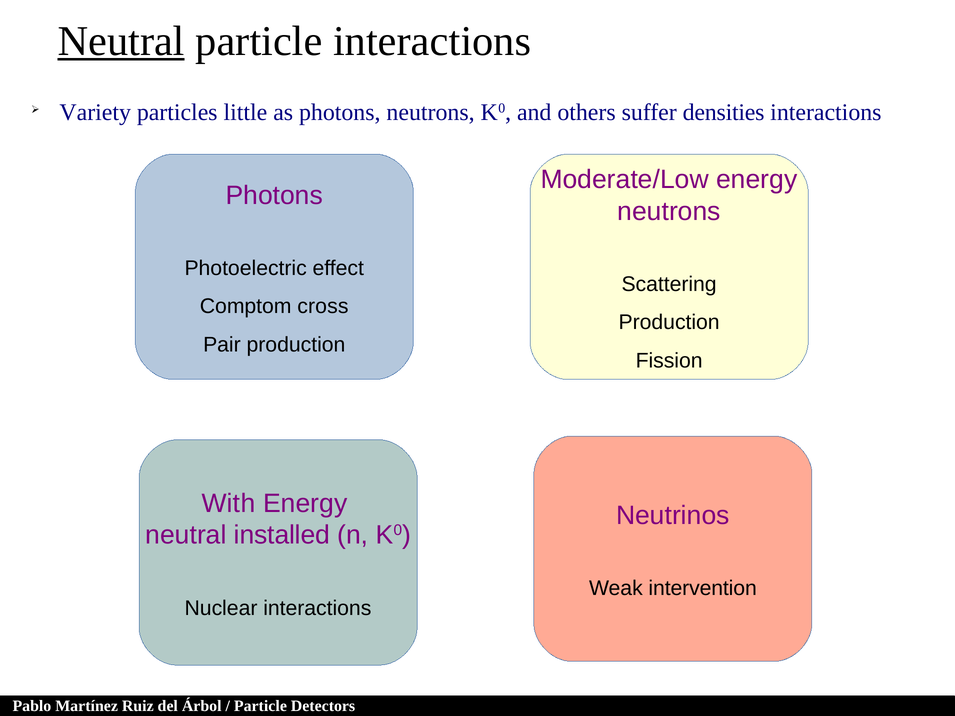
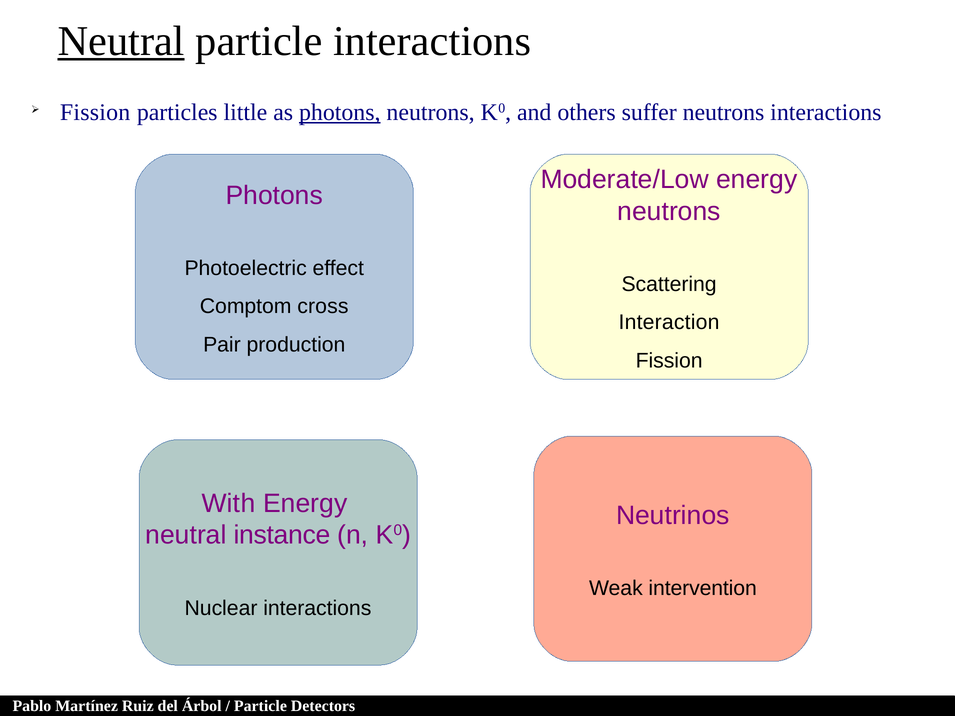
Variety at (95, 113): Variety -> Fission
photons at (340, 113) underline: none -> present
suffer densities: densities -> neutrons
Production at (669, 322): Production -> Interaction
installed: installed -> instance
